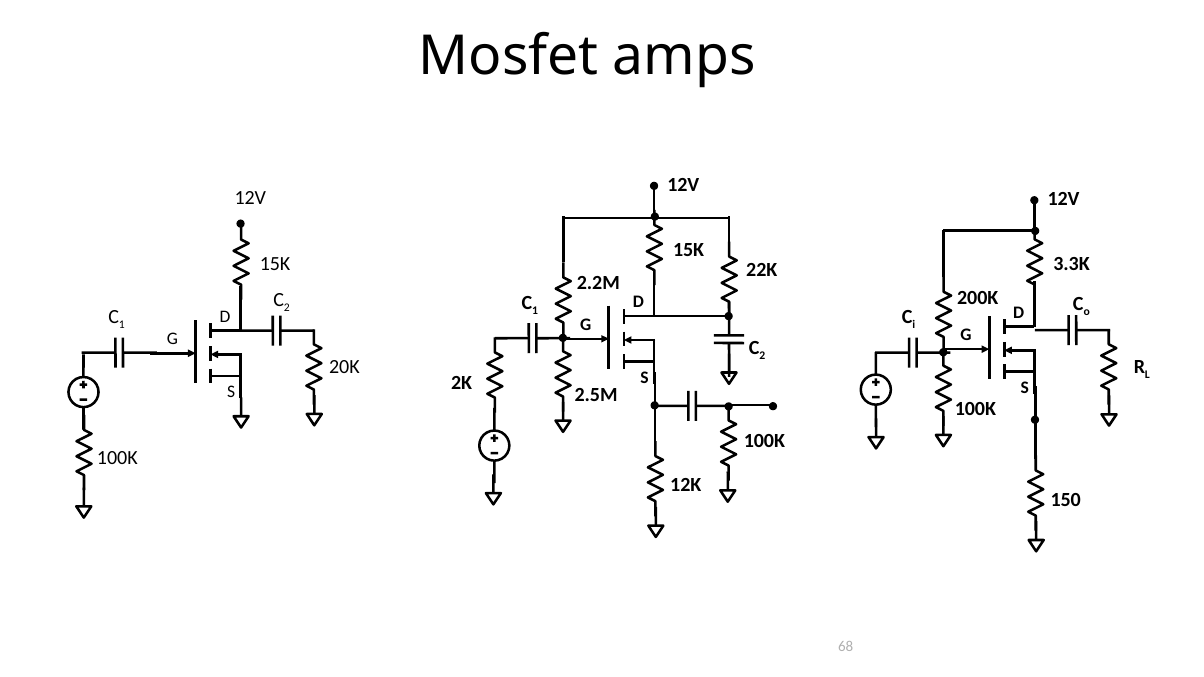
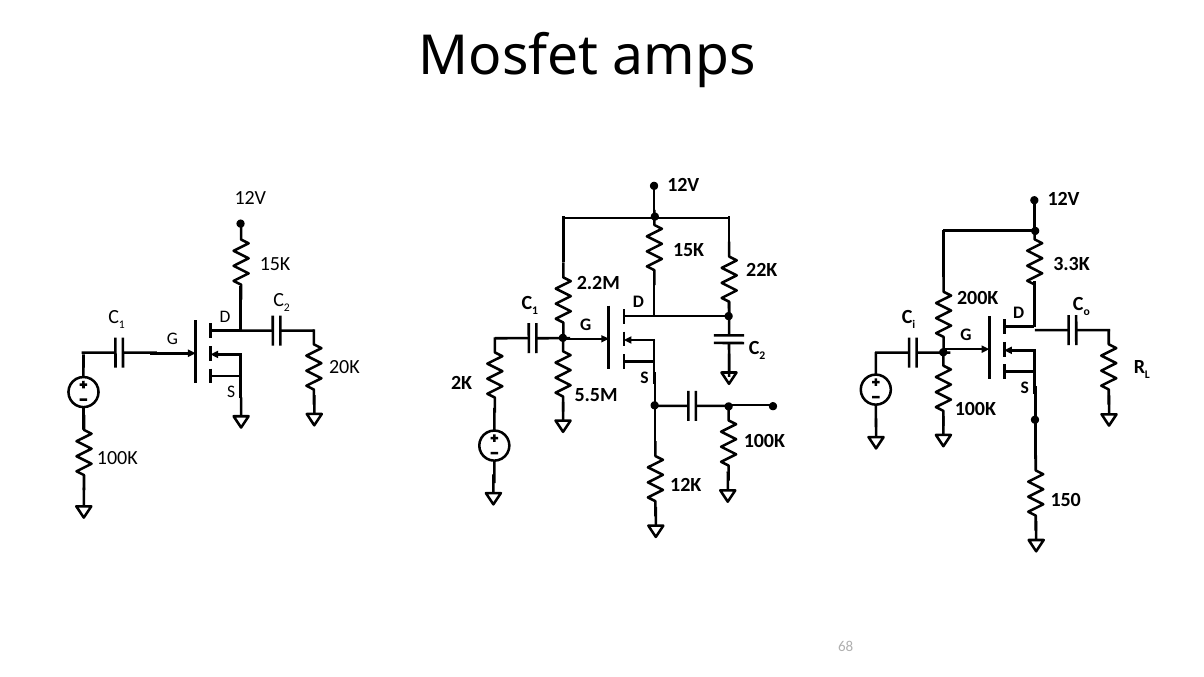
2.5M: 2.5M -> 5.5M
